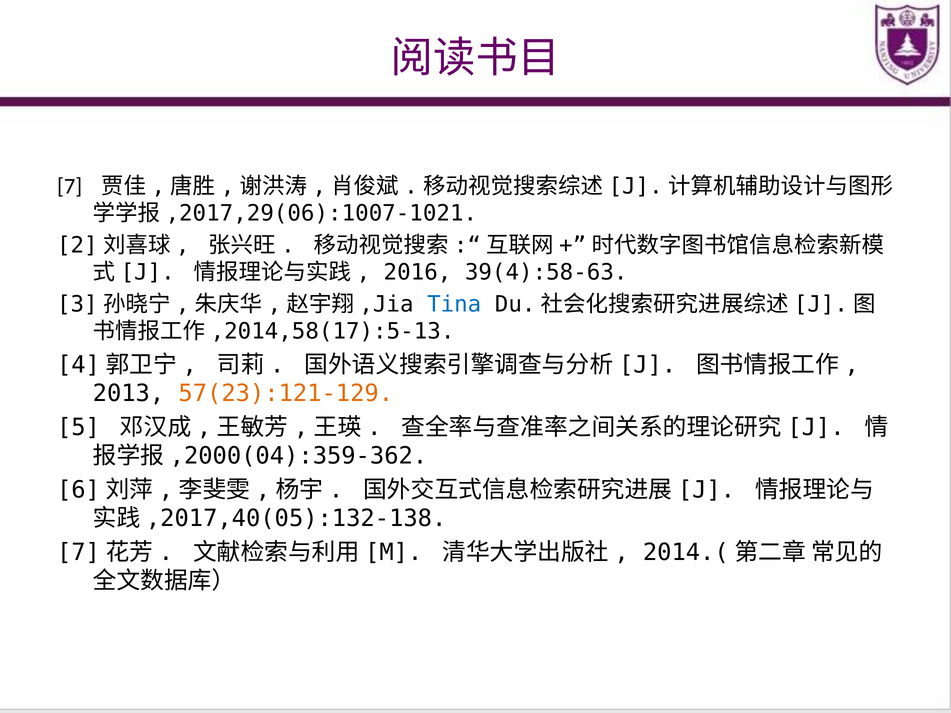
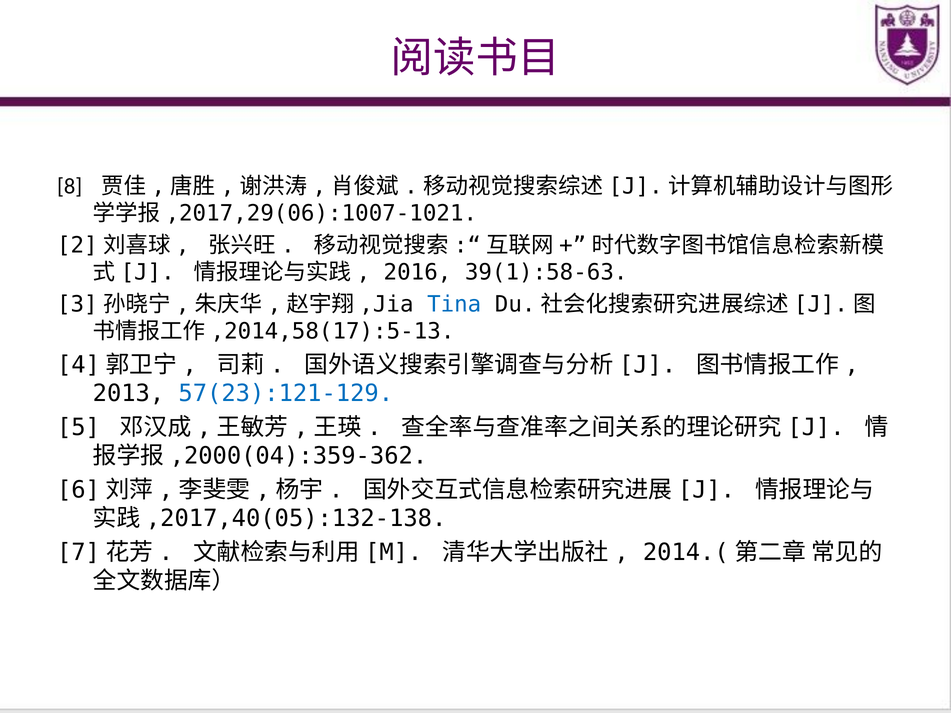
7: 7 -> 8
39(4):58-63: 39(4):58-63 -> 39(1):58-63
57(23):121-129 colour: orange -> blue
